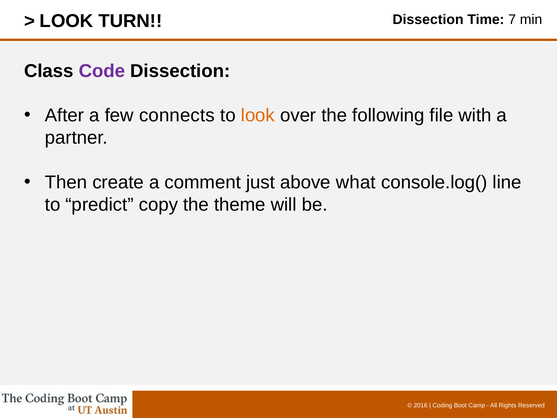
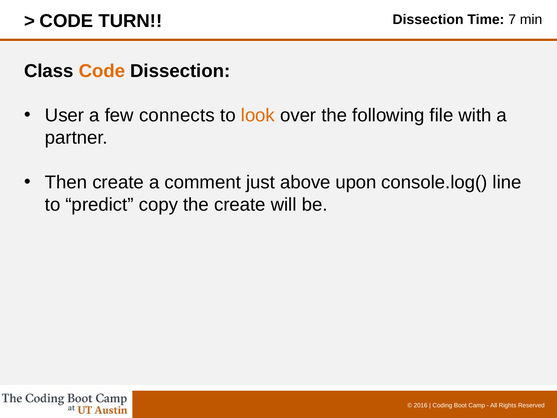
LOOK at (66, 21): LOOK -> CODE
Code at (102, 71) colour: purple -> orange
After: After -> User
what: what -> upon
the theme: theme -> create
